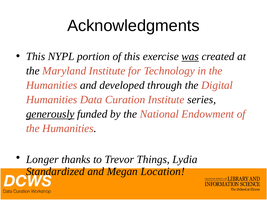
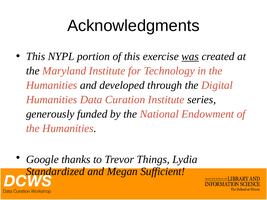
generously underline: present -> none
Longer: Longer -> Google
Location: Location -> Sufficient
